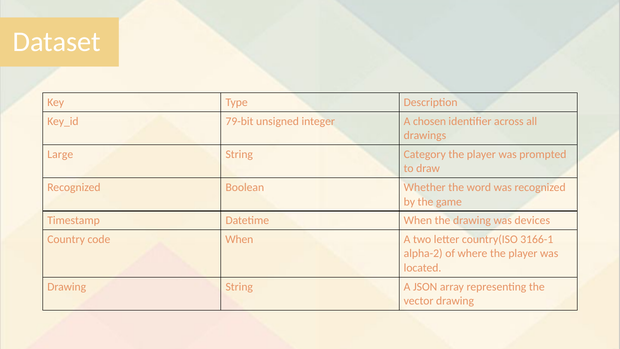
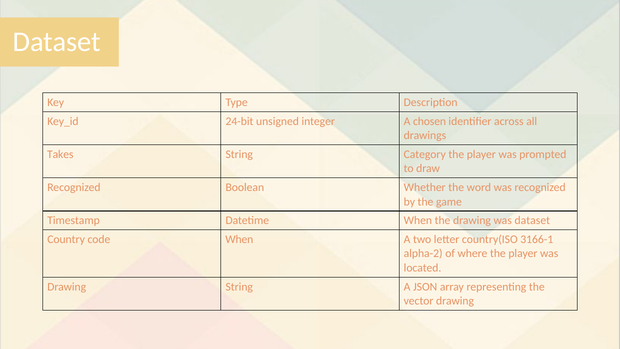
79-bit: 79-bit -> 24-bit
Large: Large -> Takes
was devices: devices -> dataset
